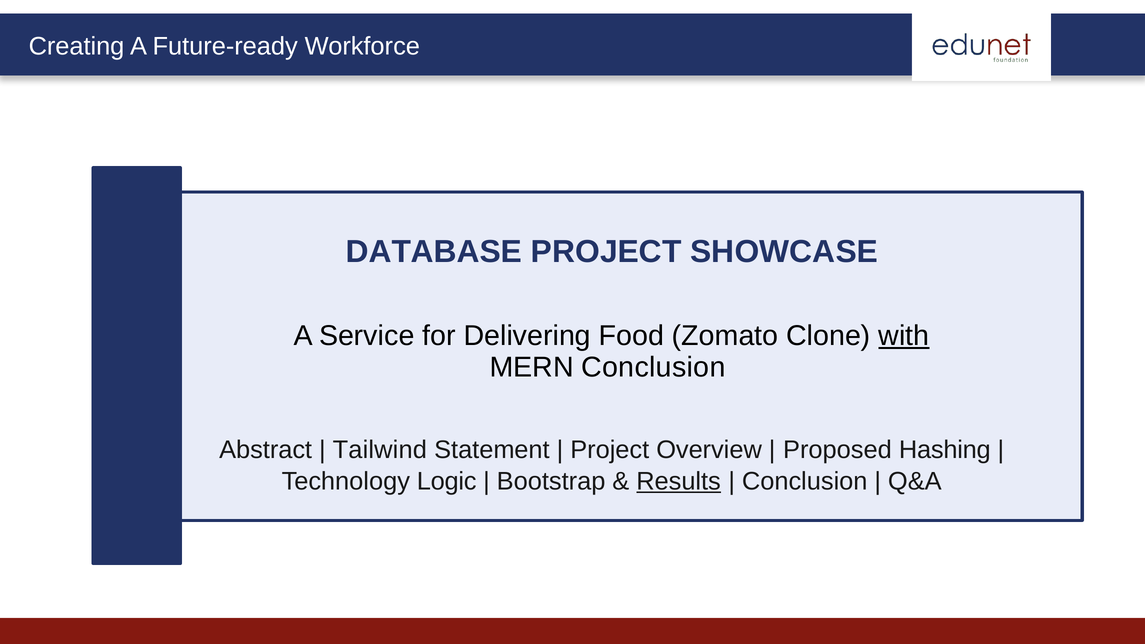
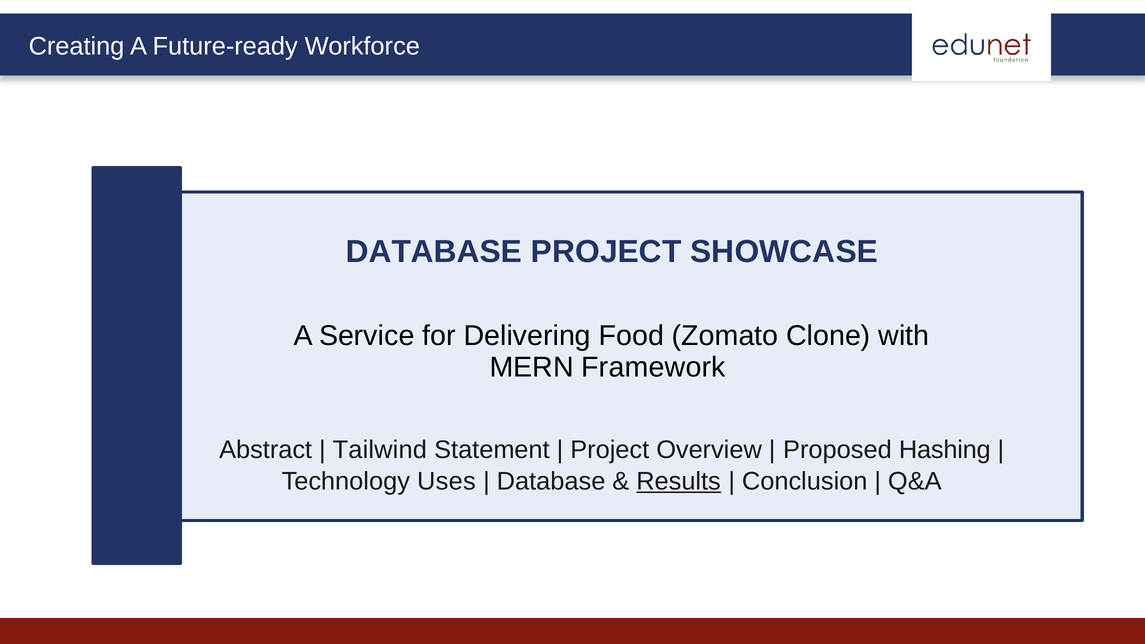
with underline: present -> none
MERN Conclusion: Conclusion -> Framework
Logic: Logic -> Uses
Bootstrap at (551, 482): Bootstrap -> Database
